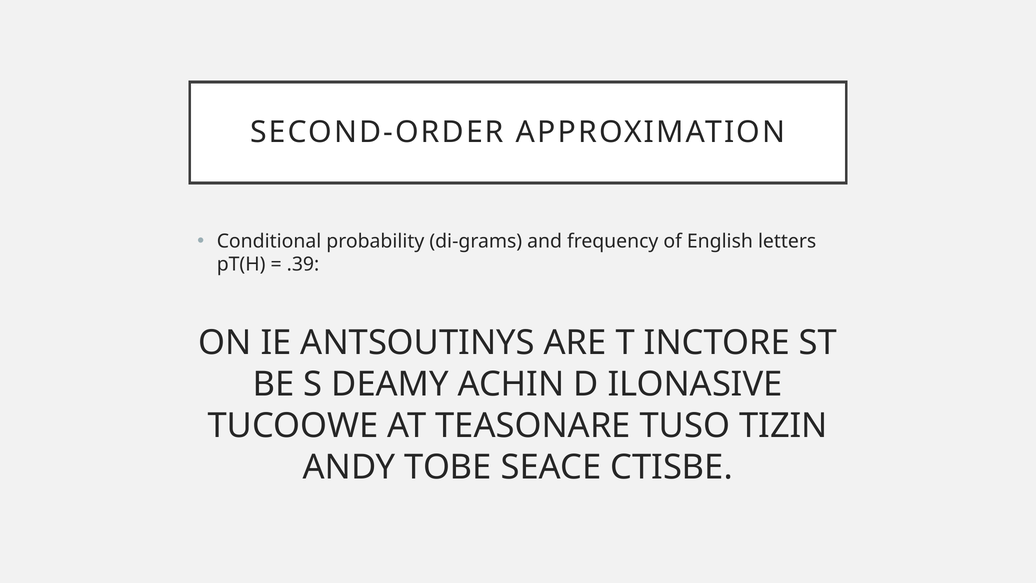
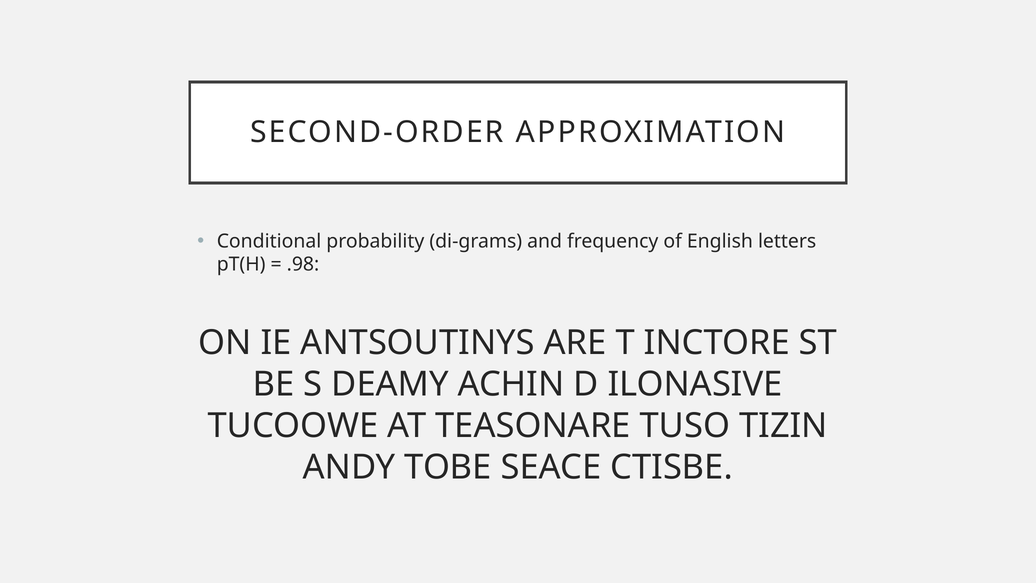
.39: .39 -> .98
